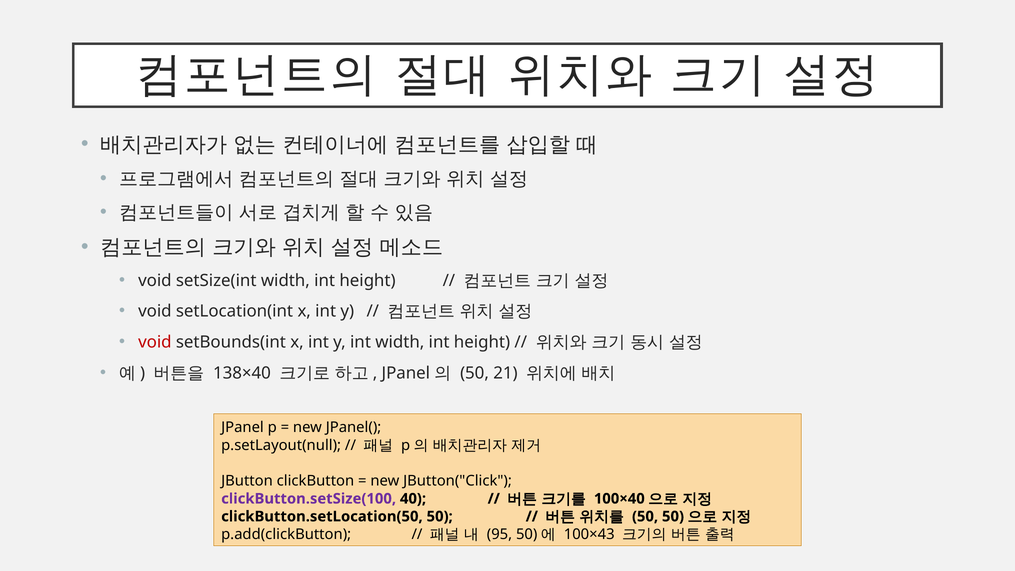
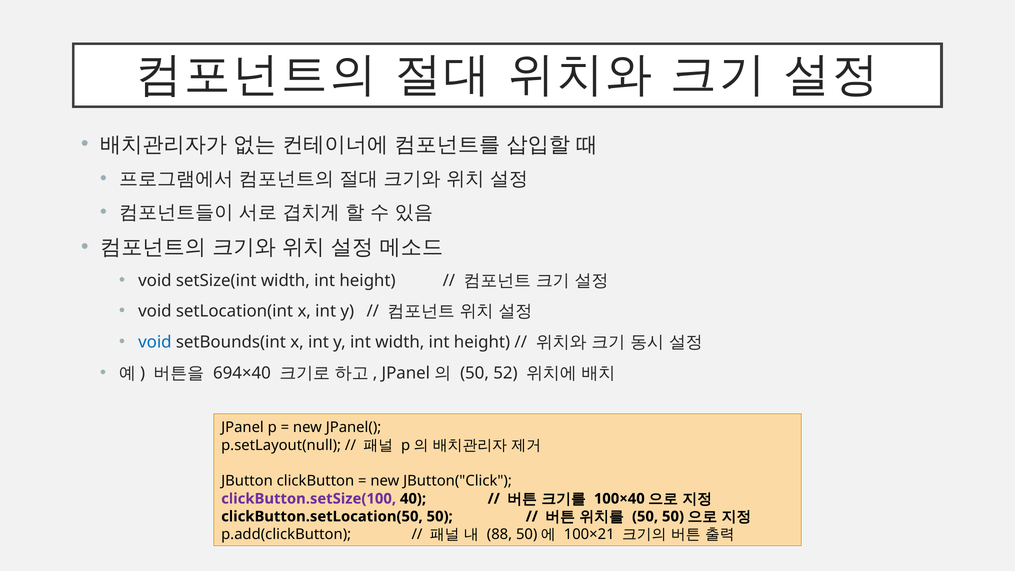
void at (155, 342) colour: red -> blue
138×40: 138×40 -> 694×40
21: 21 -> 52
95: 95 -> 88
100×43: 100×43 -> 100×21
